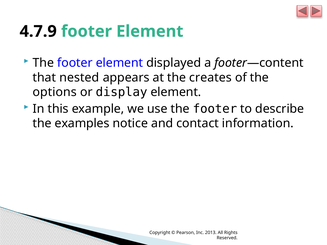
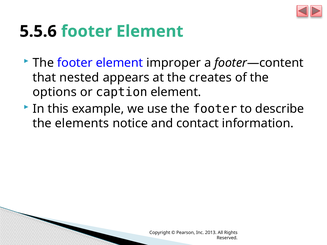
4.7.9: 4.7.9 -> 5.5.6
displayed: displayed -> improper
display: display -> caption
examples: examples -> elements
